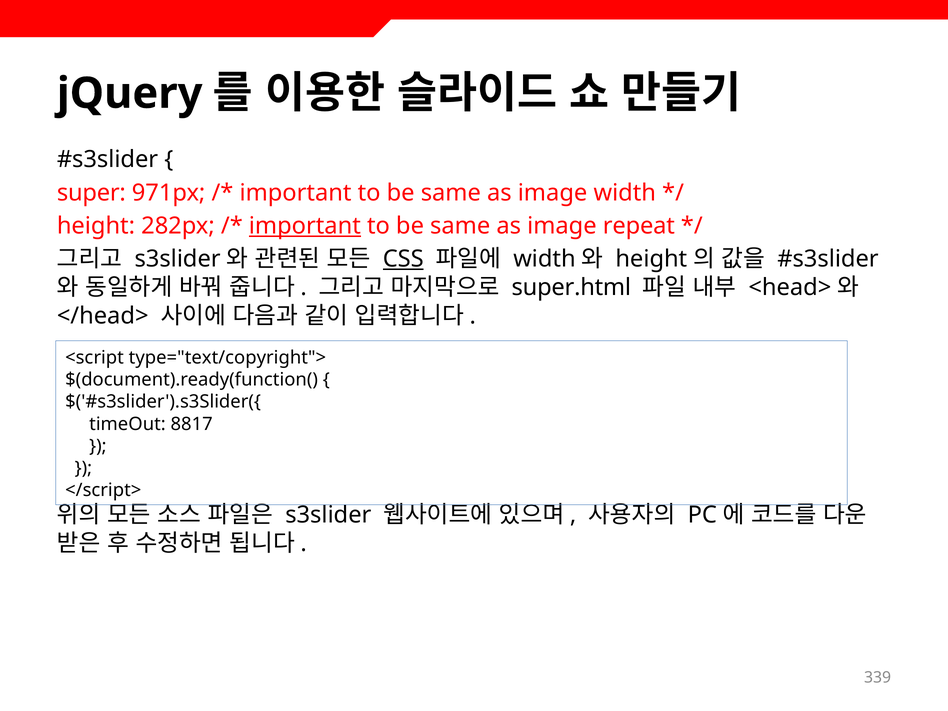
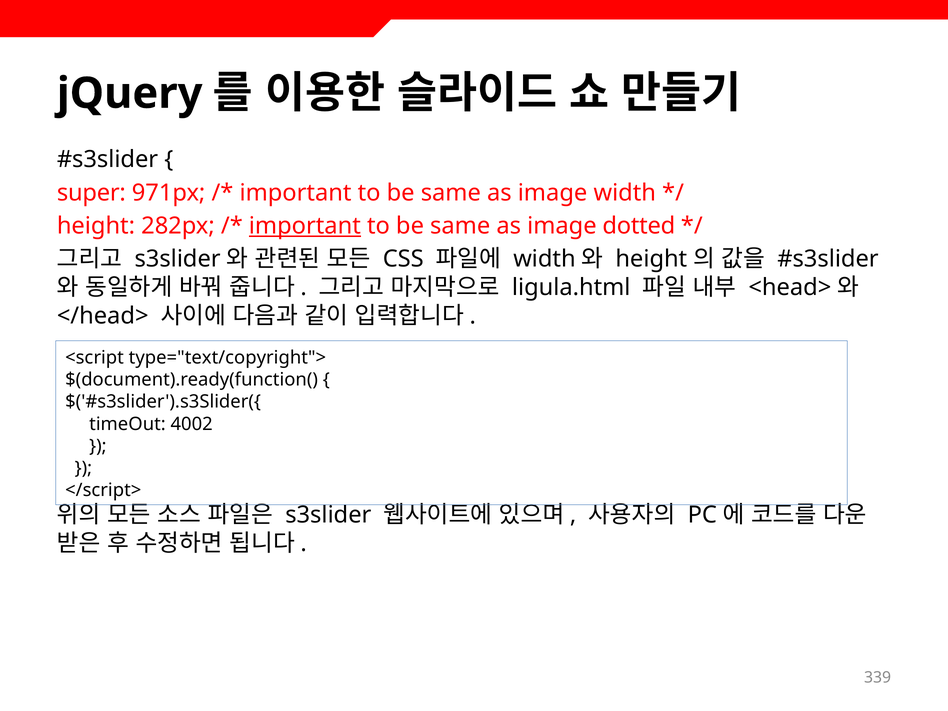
repeat: repeat -> dotted
CSS underline: present -> none
super.html: super.html -> ligula.html
8817: 8817 -> 4002
